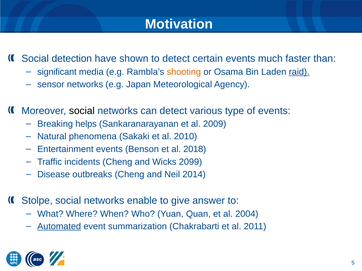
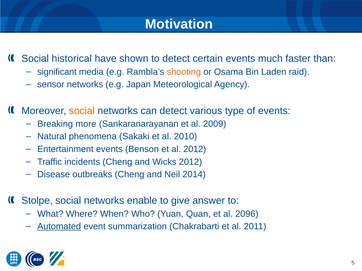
detection: detection -> historical
raid underline: present -> none
social at (82, 111) colour: black -> orange
helps: helps -> more
al 2018: 2018 -> 2012
Wicks 2099: 2099 -> 2012
2004: 2004 -> 2096
